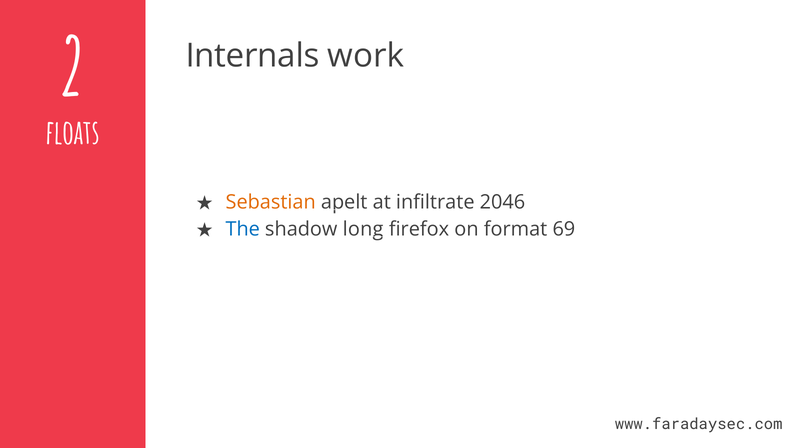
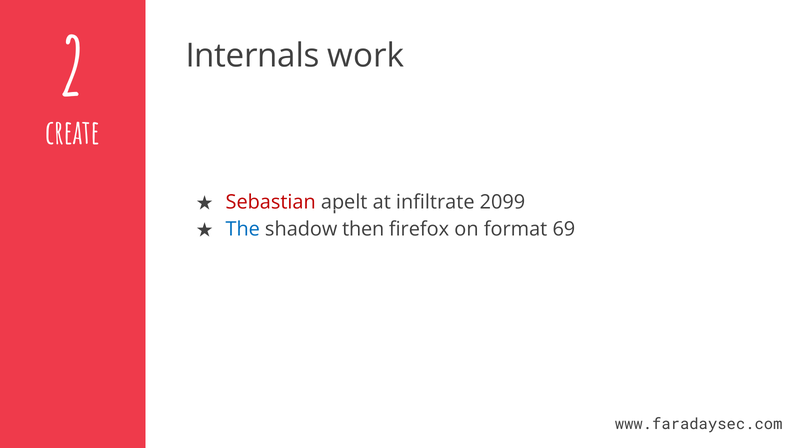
floats: floats -> create
Sebastian colour: orange -> red
2046: 2046 -> 2099
long: long -> then
